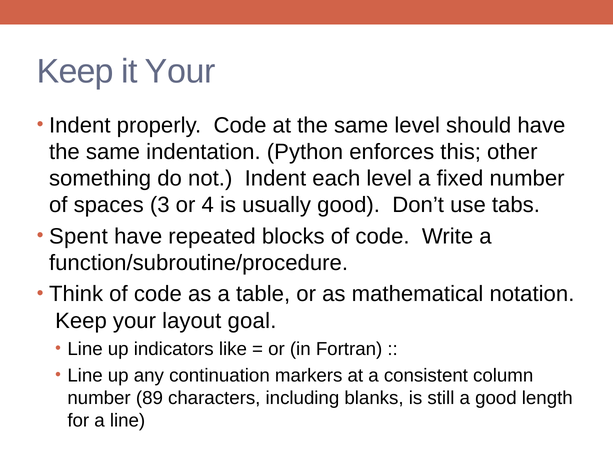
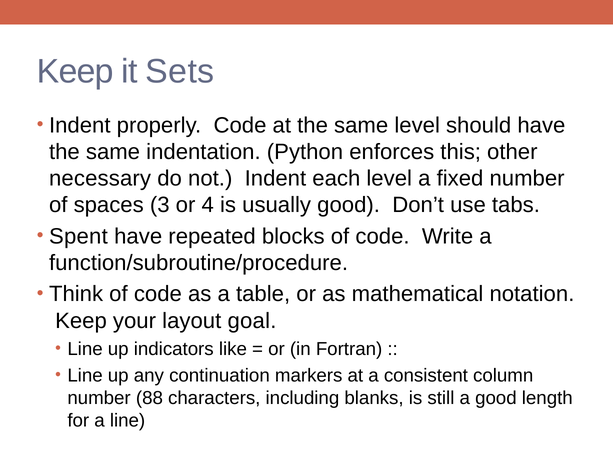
it Your: Your -> Sets
something: something -> necessary
89: 89 -> 88
